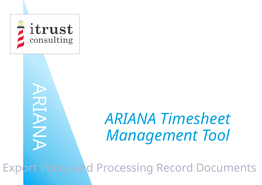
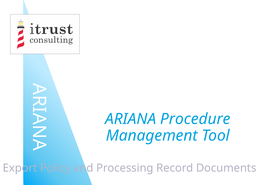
Timesheet: Timesheet -> Procedure
